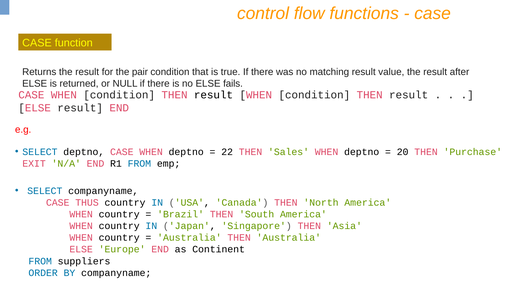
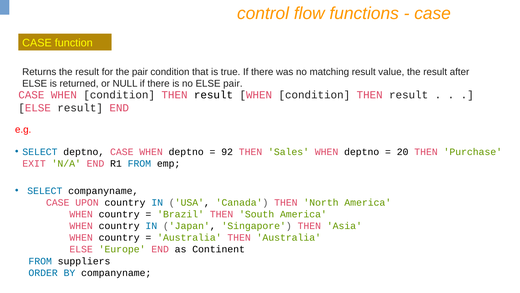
ELSE fails: fails -> pair
22: 22 -> 92
THUS: THUS -> UPON
